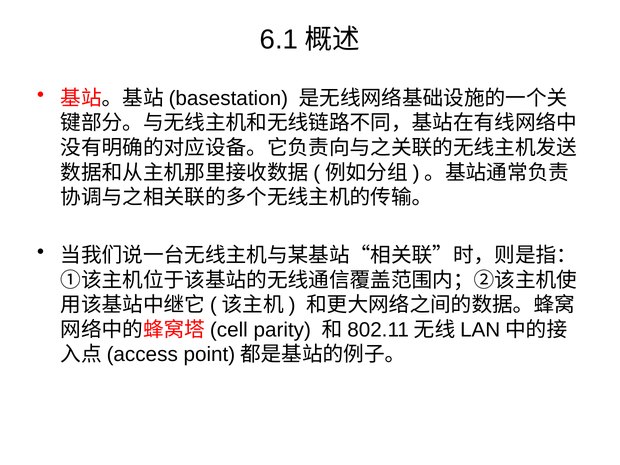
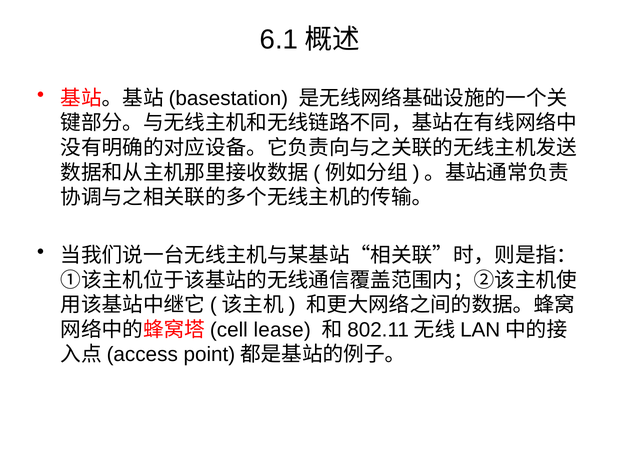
parity: parity -> lease
